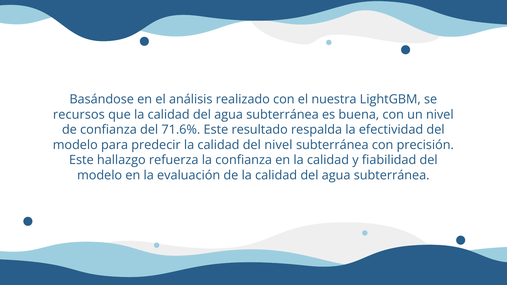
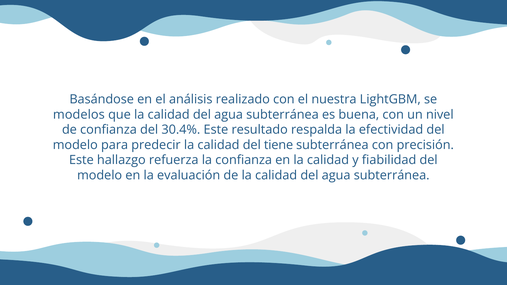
recursos: recursos -> modelos
71.6%: 71.6% -> 30.4%
del nivel: nivel -> tiene
